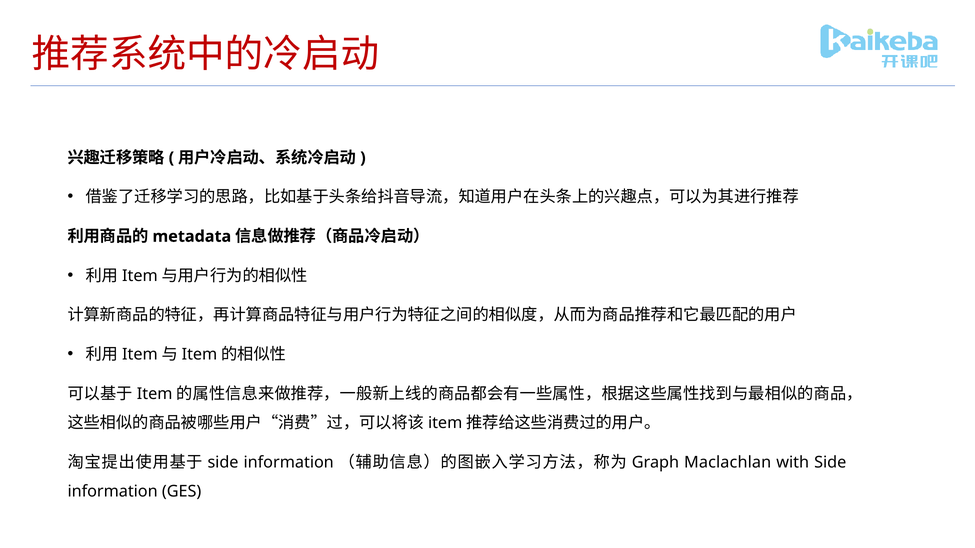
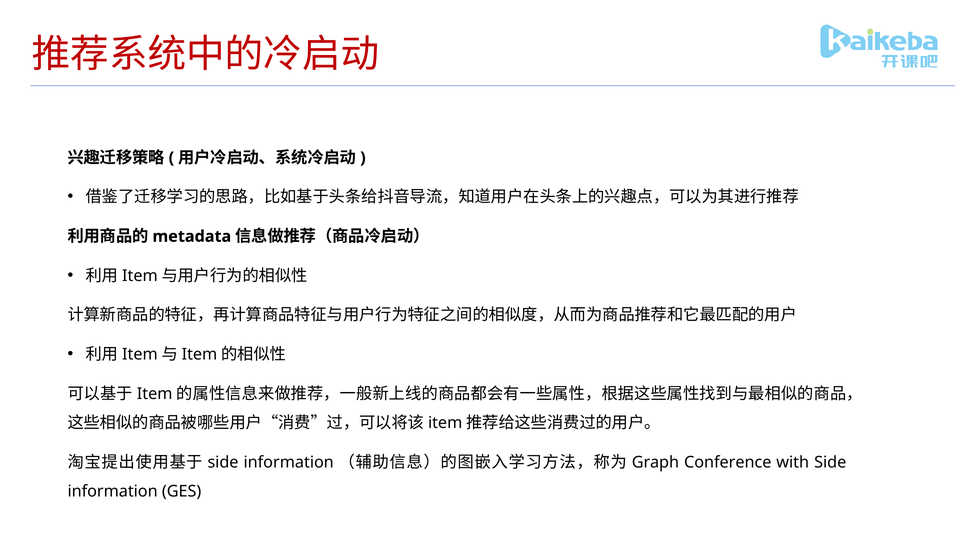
Maclachlan: Maclachlan -> Conference
